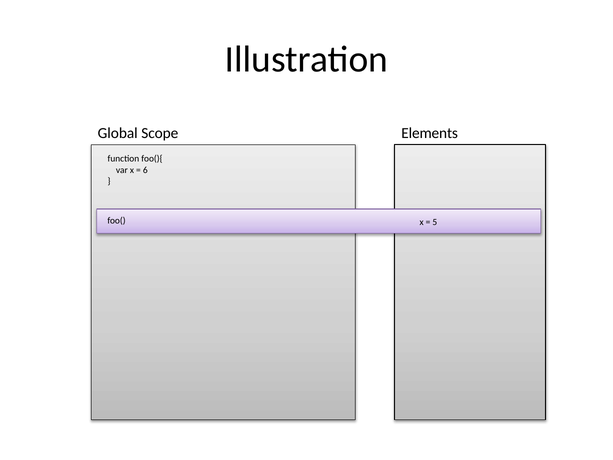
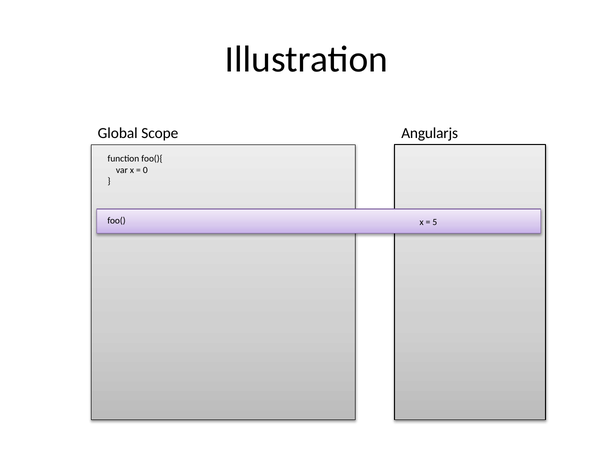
Elements: Elements -> Angularjs
6: 6 -> 0
